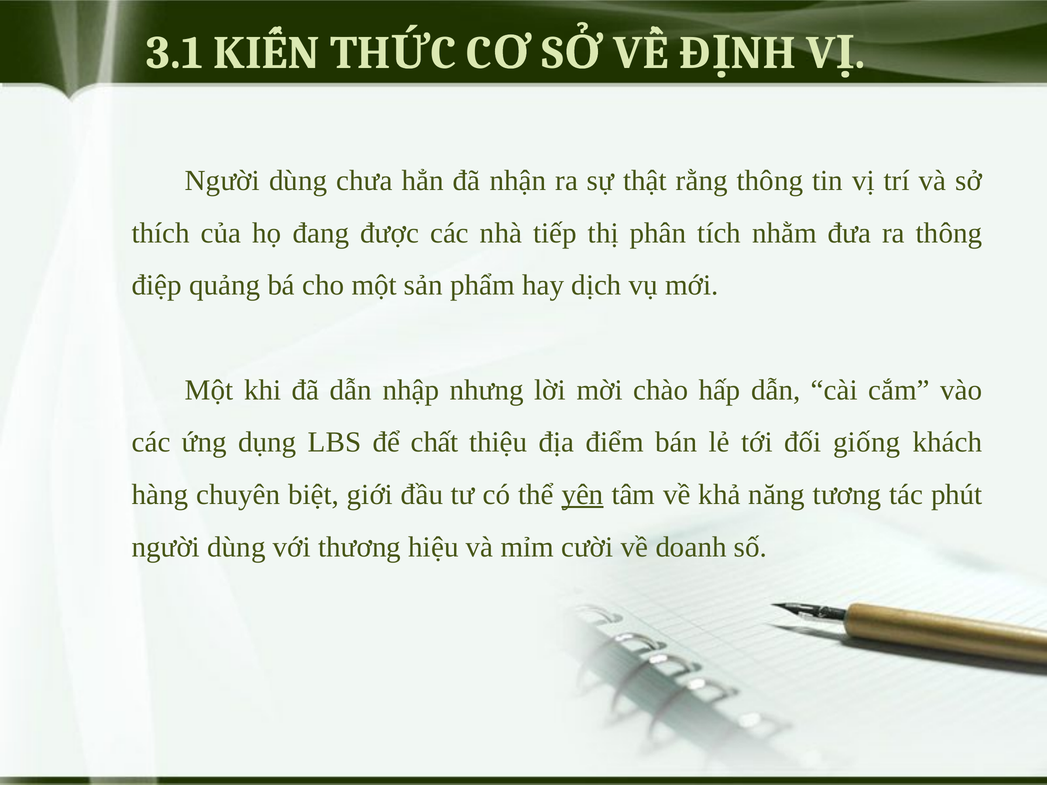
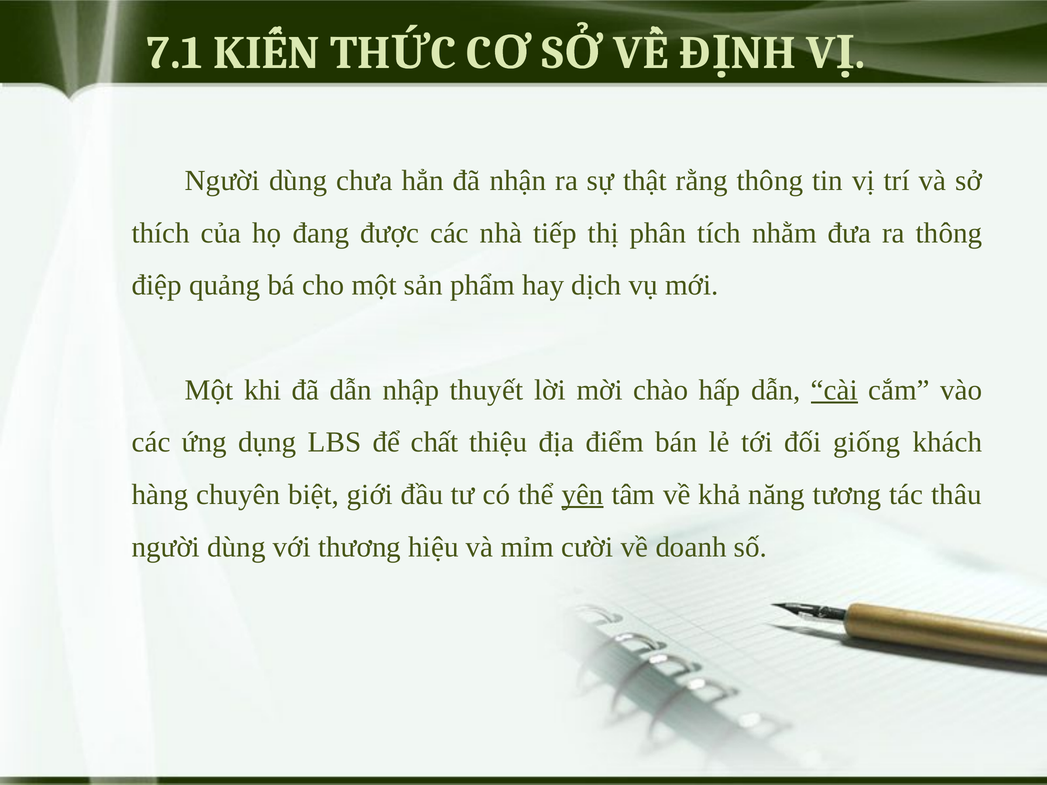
3.1: 3.1 -> 7.1
nhưng: nhưng -> thuyết
cài underline: none -> present
phút: phút -> thâu
